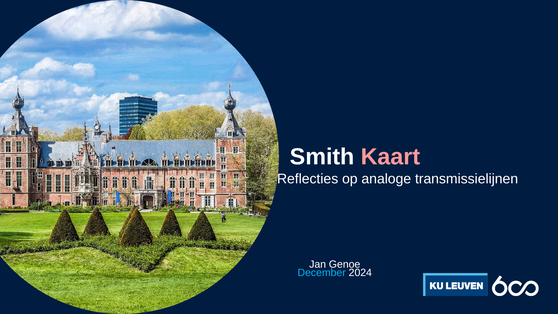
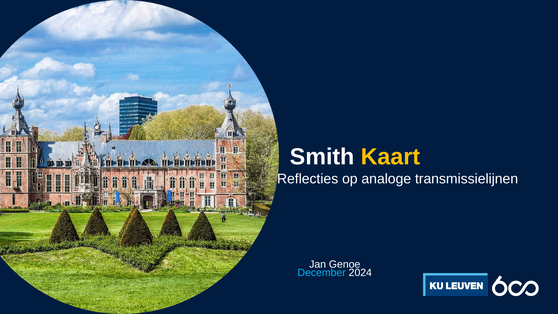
Kaart colour: pink -> yellow
